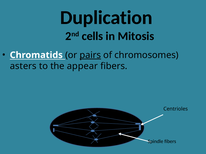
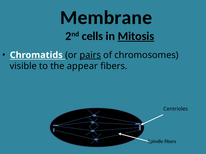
Duplication: Duplication -> Membrane
Mitosis underline: none -> present
asters: asters -> visible
